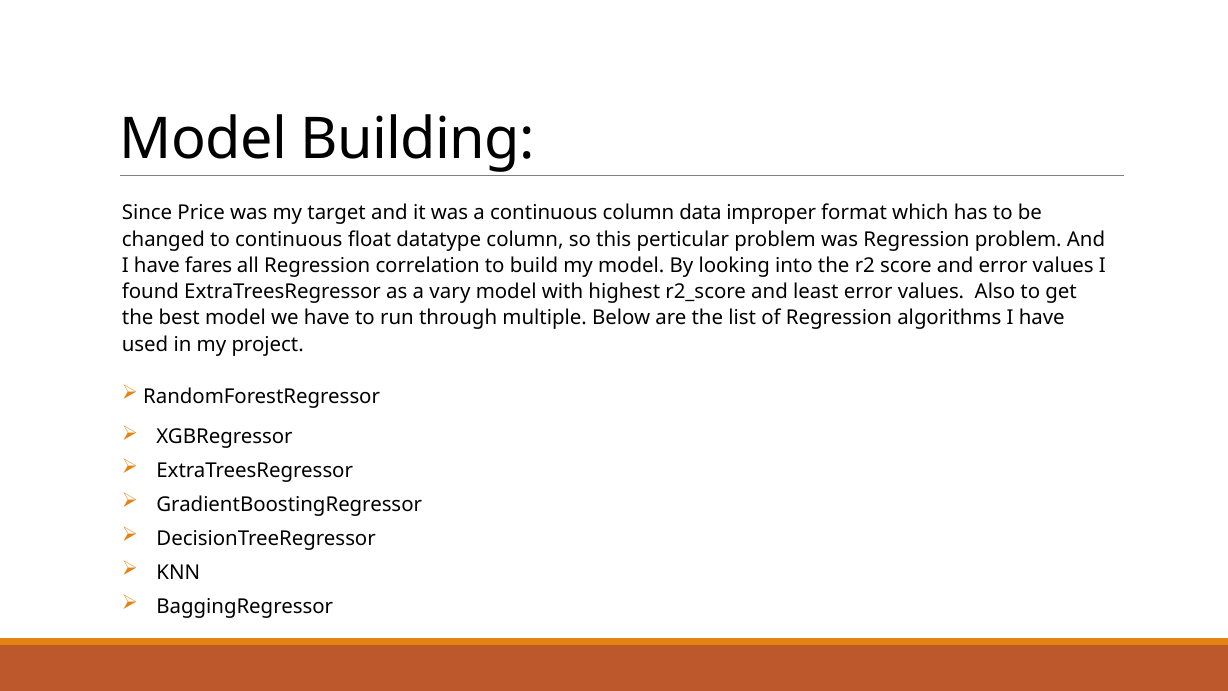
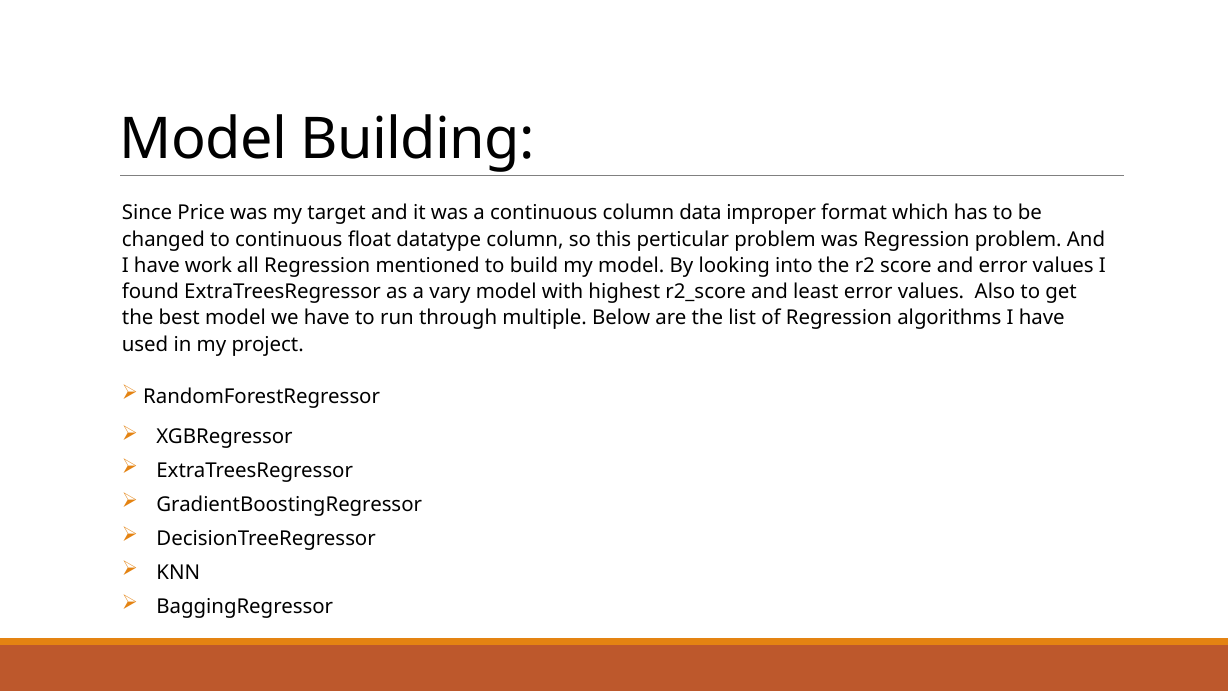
fares: fares -> work
correlation: correlation -> mentioned
